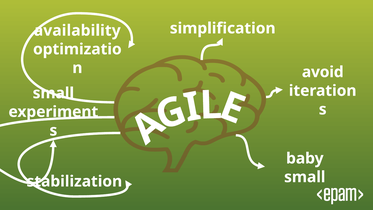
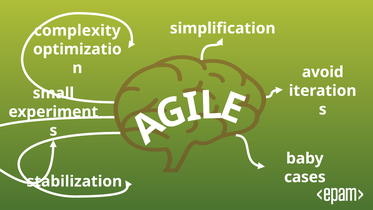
availability: availability -> complexity
small at (305, 177): small -> cases
